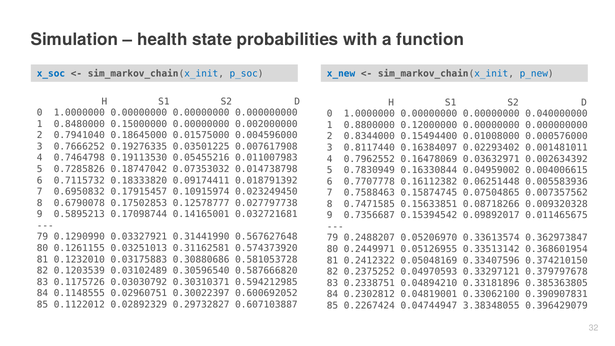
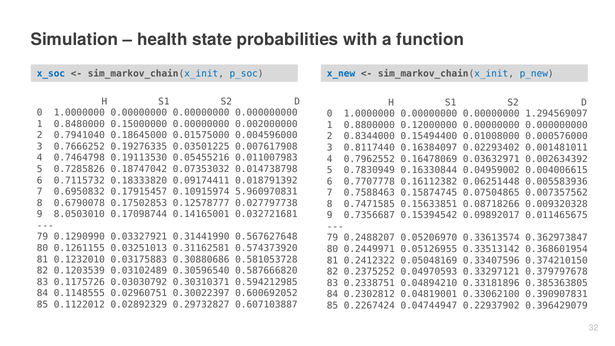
0.040000000: 0.040000000 -> 1.294569097
0.023249450: 0.023249450 -> 5.960970831
0.5895213: 0.5895213 -> 8.0503010
3.38348055: 3.38348055 -> 0.22937902
